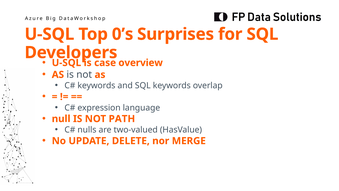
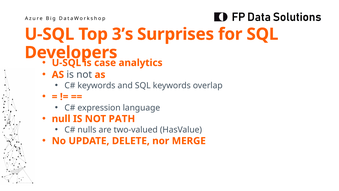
0’s: 0’s -> 3’s
overview: overview -> analytics
